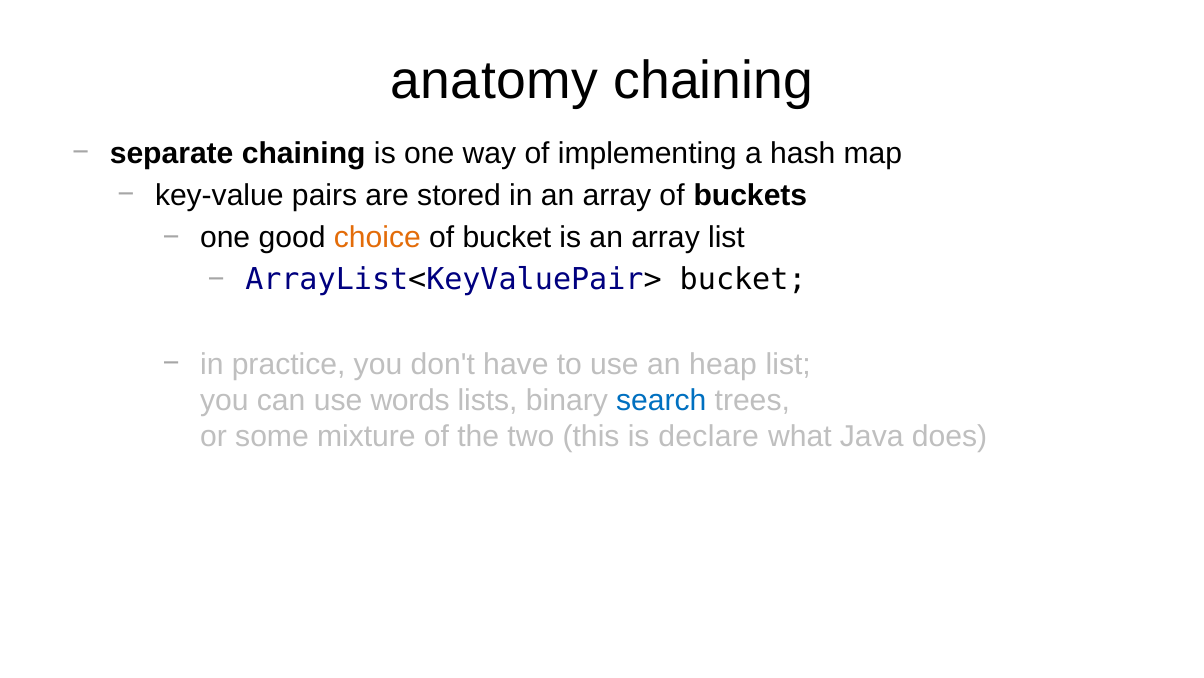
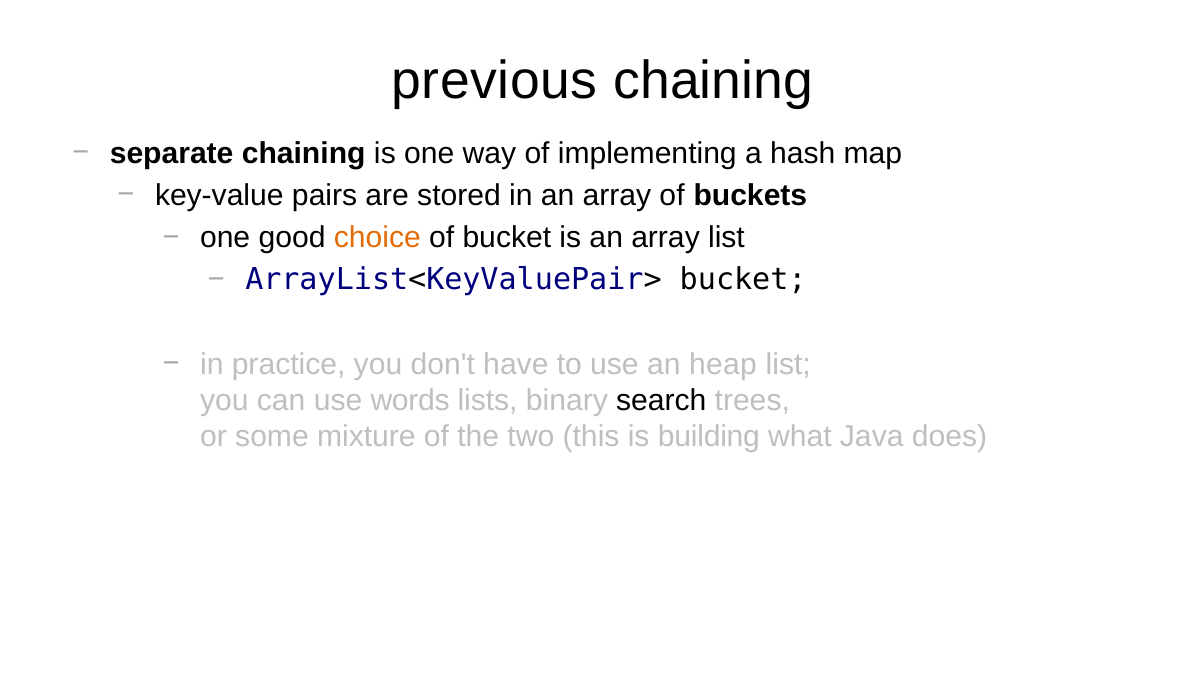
anatomy: anatomy -> previous
search colour: blue -> black
declare: declare -> building
